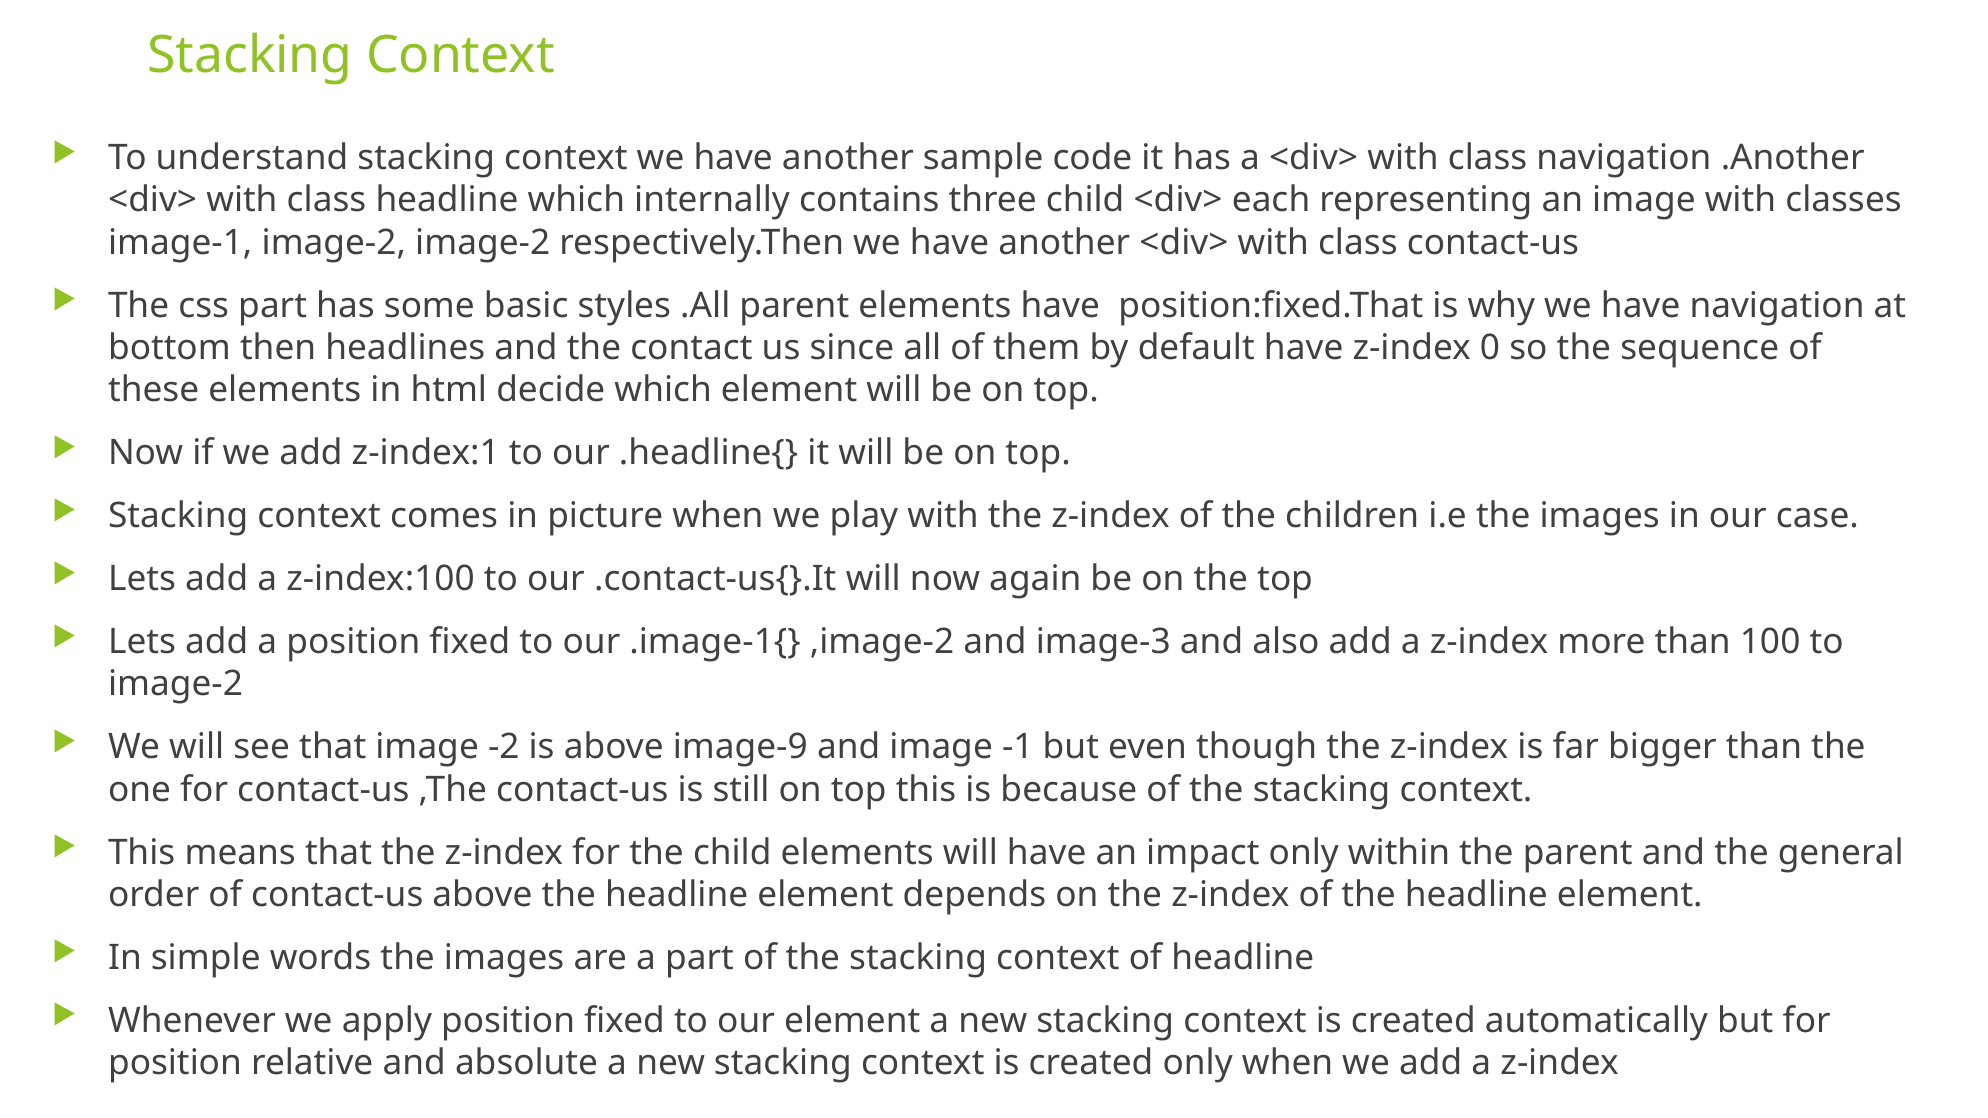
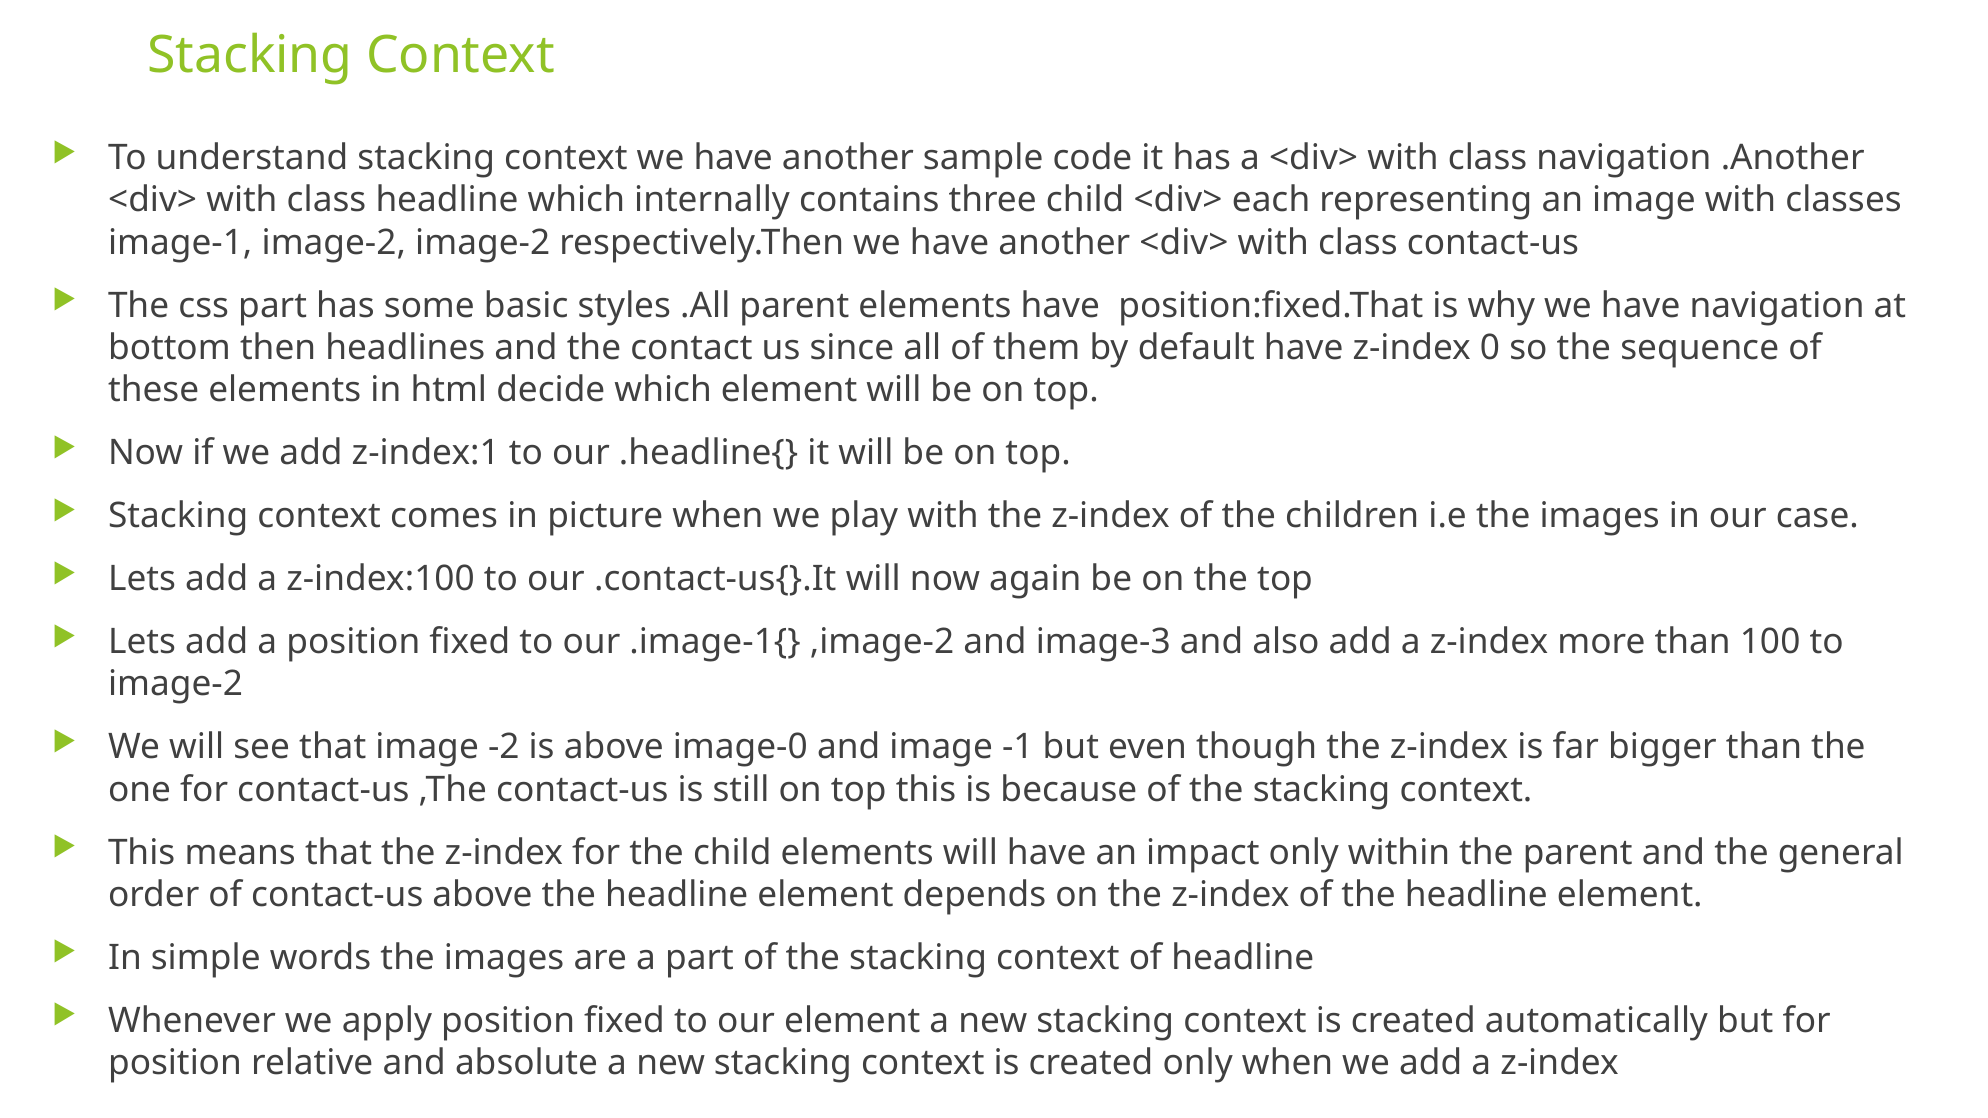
image-9: image-9 -> image-0
